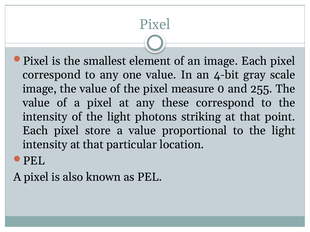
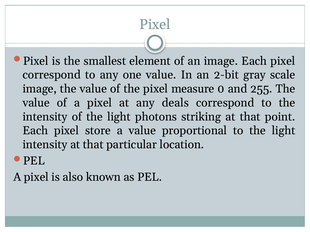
4-bit: 4-bit -> 2-bit
these: these -> deals
